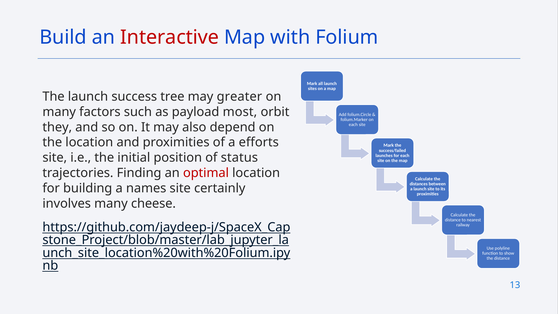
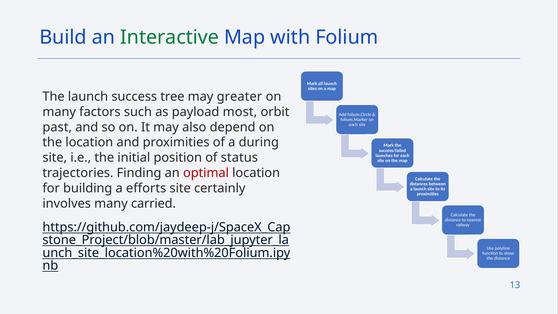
Interactive colour: red -> green
they: they -> past
efforts: efforts -> during
names: names -> efforts
cheese: cheese -> carried
